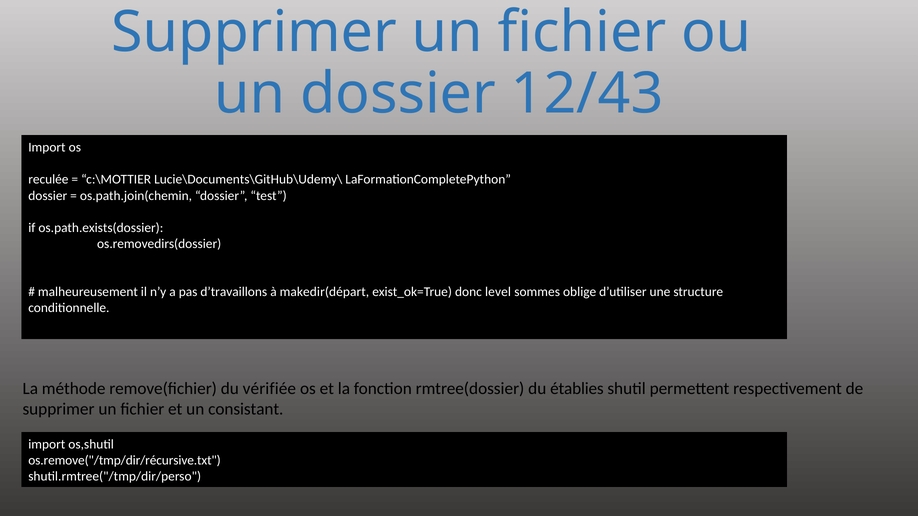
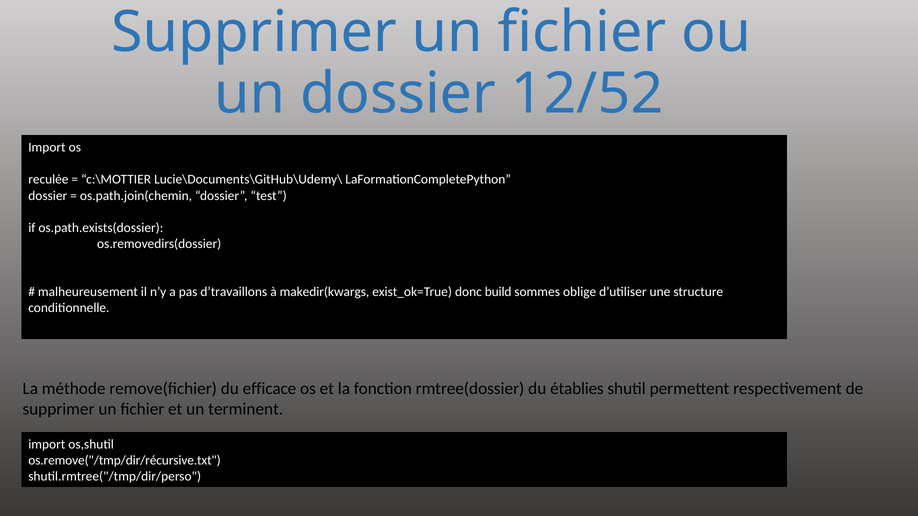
12/43: 12/43 -> 12/52
makedir(départ: makedir(départ -> makedir(kwargs
level: level -> build
vérifiée: vérifiée -> efficace
consistant: consistant -> terminent
